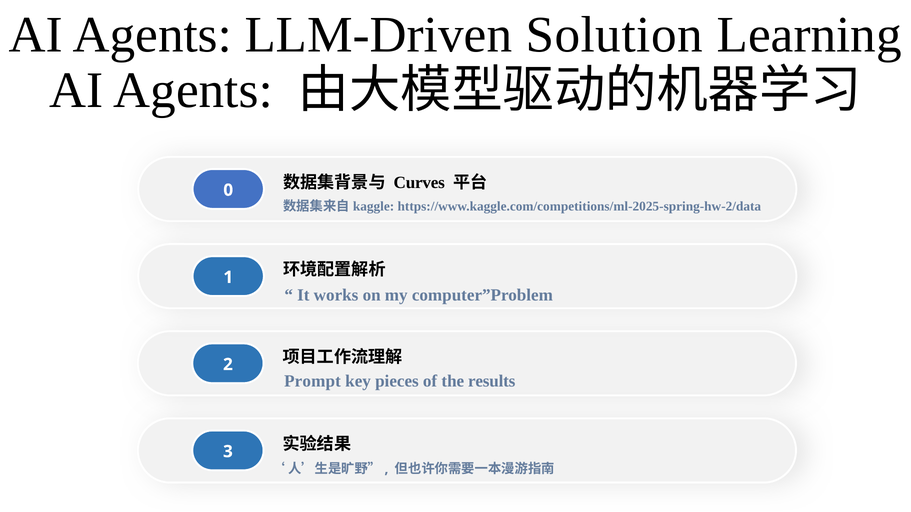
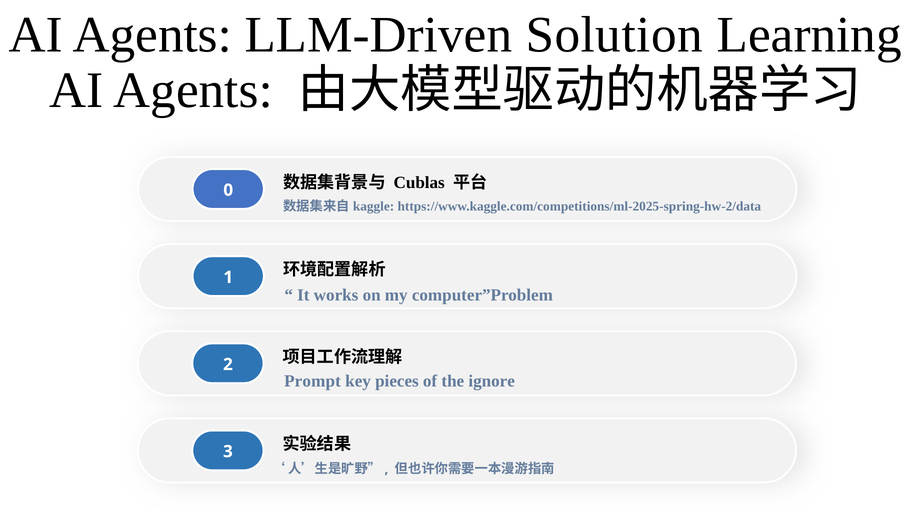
Curves: Curves -> Cublas
results: results -> ignore
